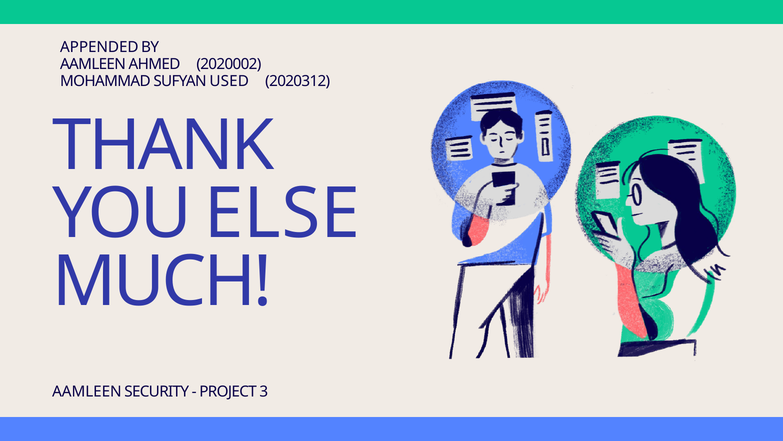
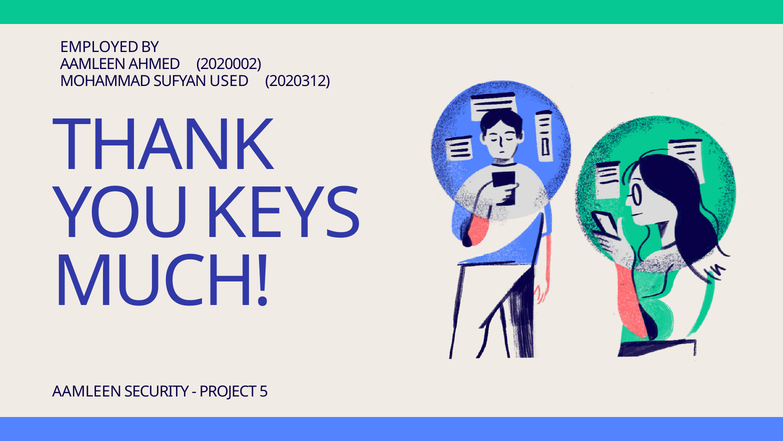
APPENDED: APPENDED -> EMPLOYED
ELSE: ELSE -> KEYS
3: 3 -> 5
